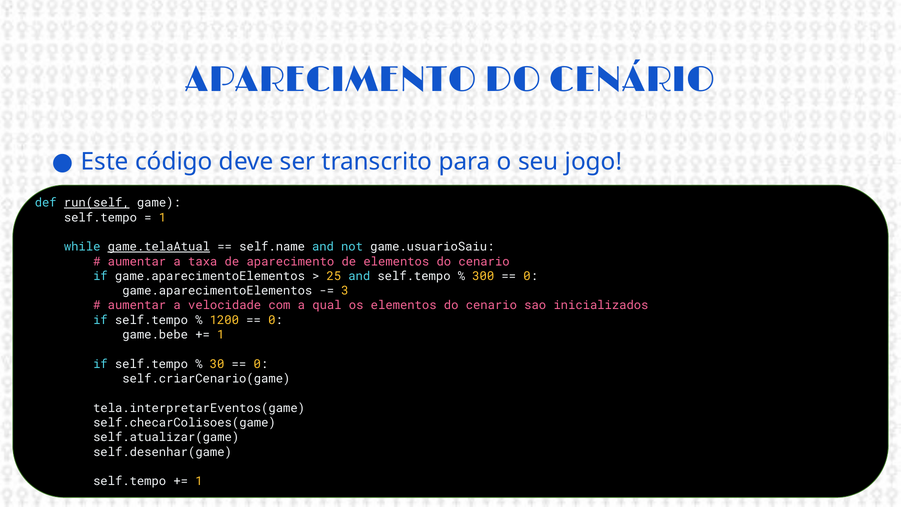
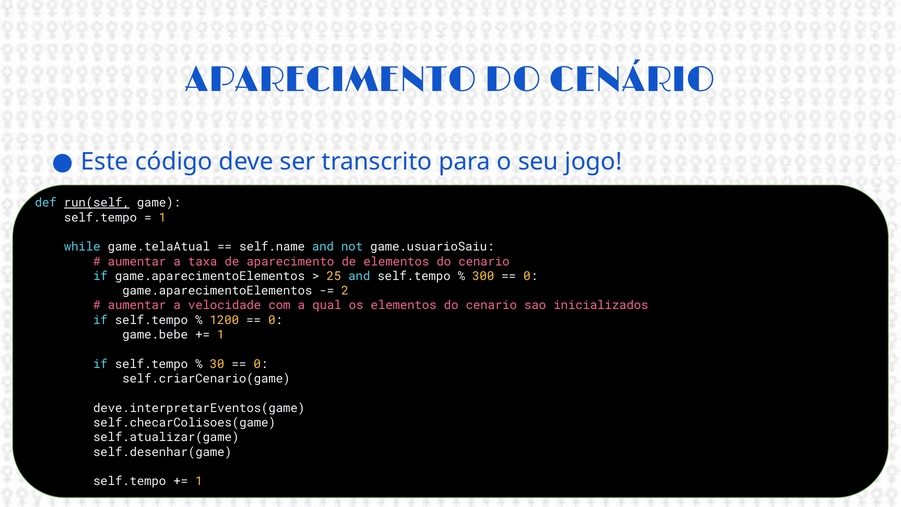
game.telaAtual underline: present -> none
3: 3 -> 2
tela.interpretarEventos(game: tela.interpretarEventos(game -> deve.interpretarEventos(game
